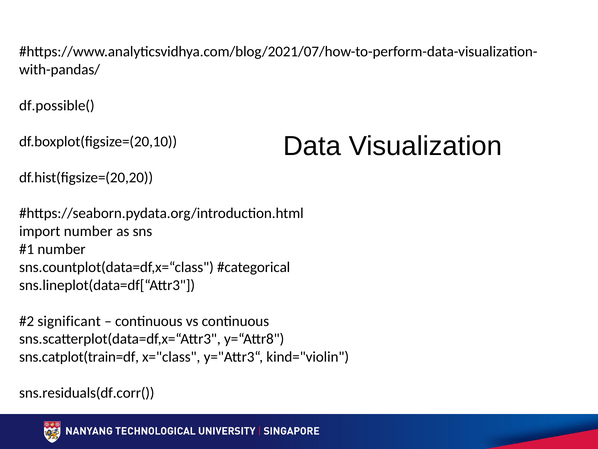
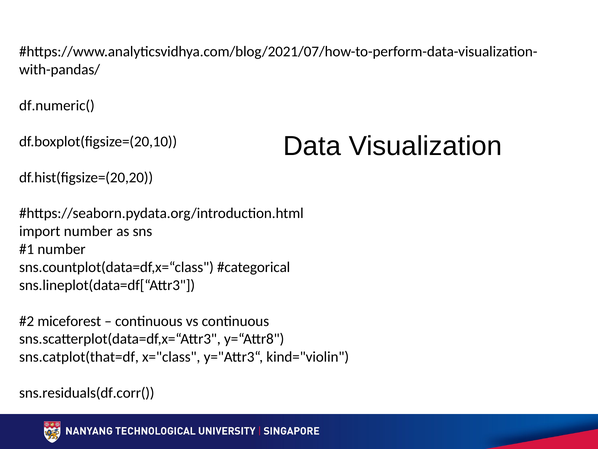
df.possible(: df.possible( -> df.numeric(
significant: significant -> miceforest
sns.catplot(train=df: sns.catplot(train=df -> sns.catplot(that=df
